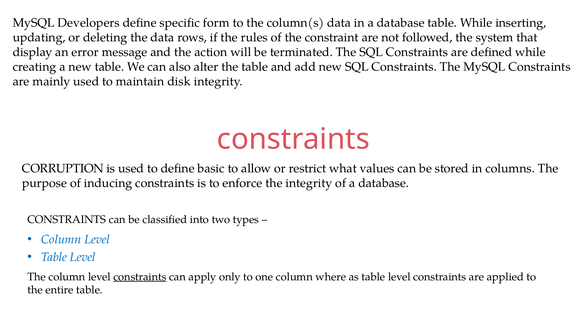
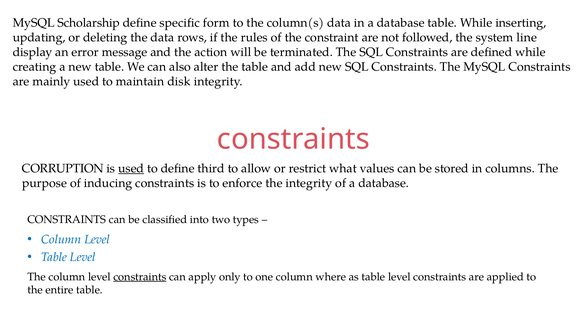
Developers: Developers -> Scholarship
that: that -> line
used at (131, 169) underline: none -> present
basic: basic -> third
